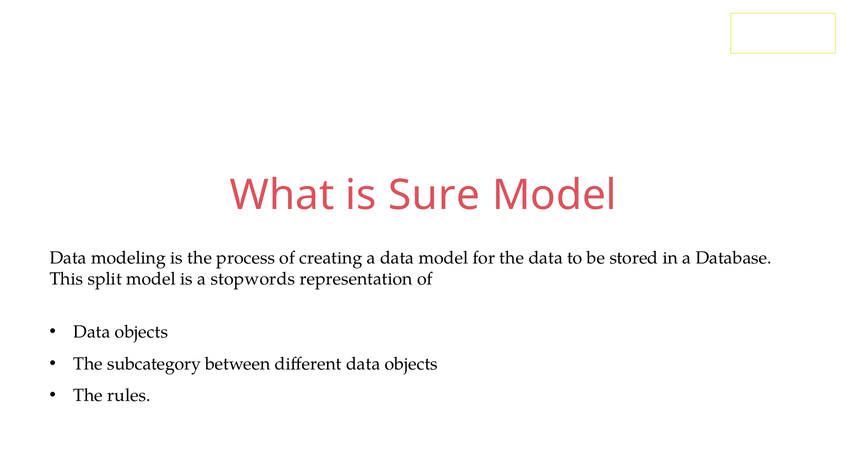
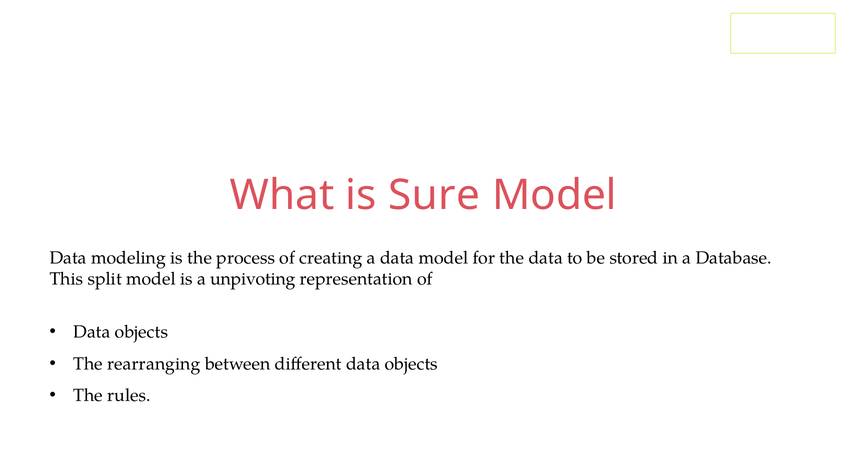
stopwords: stopwords -> unpivoting
subcategory: subcategory -> rearranging
